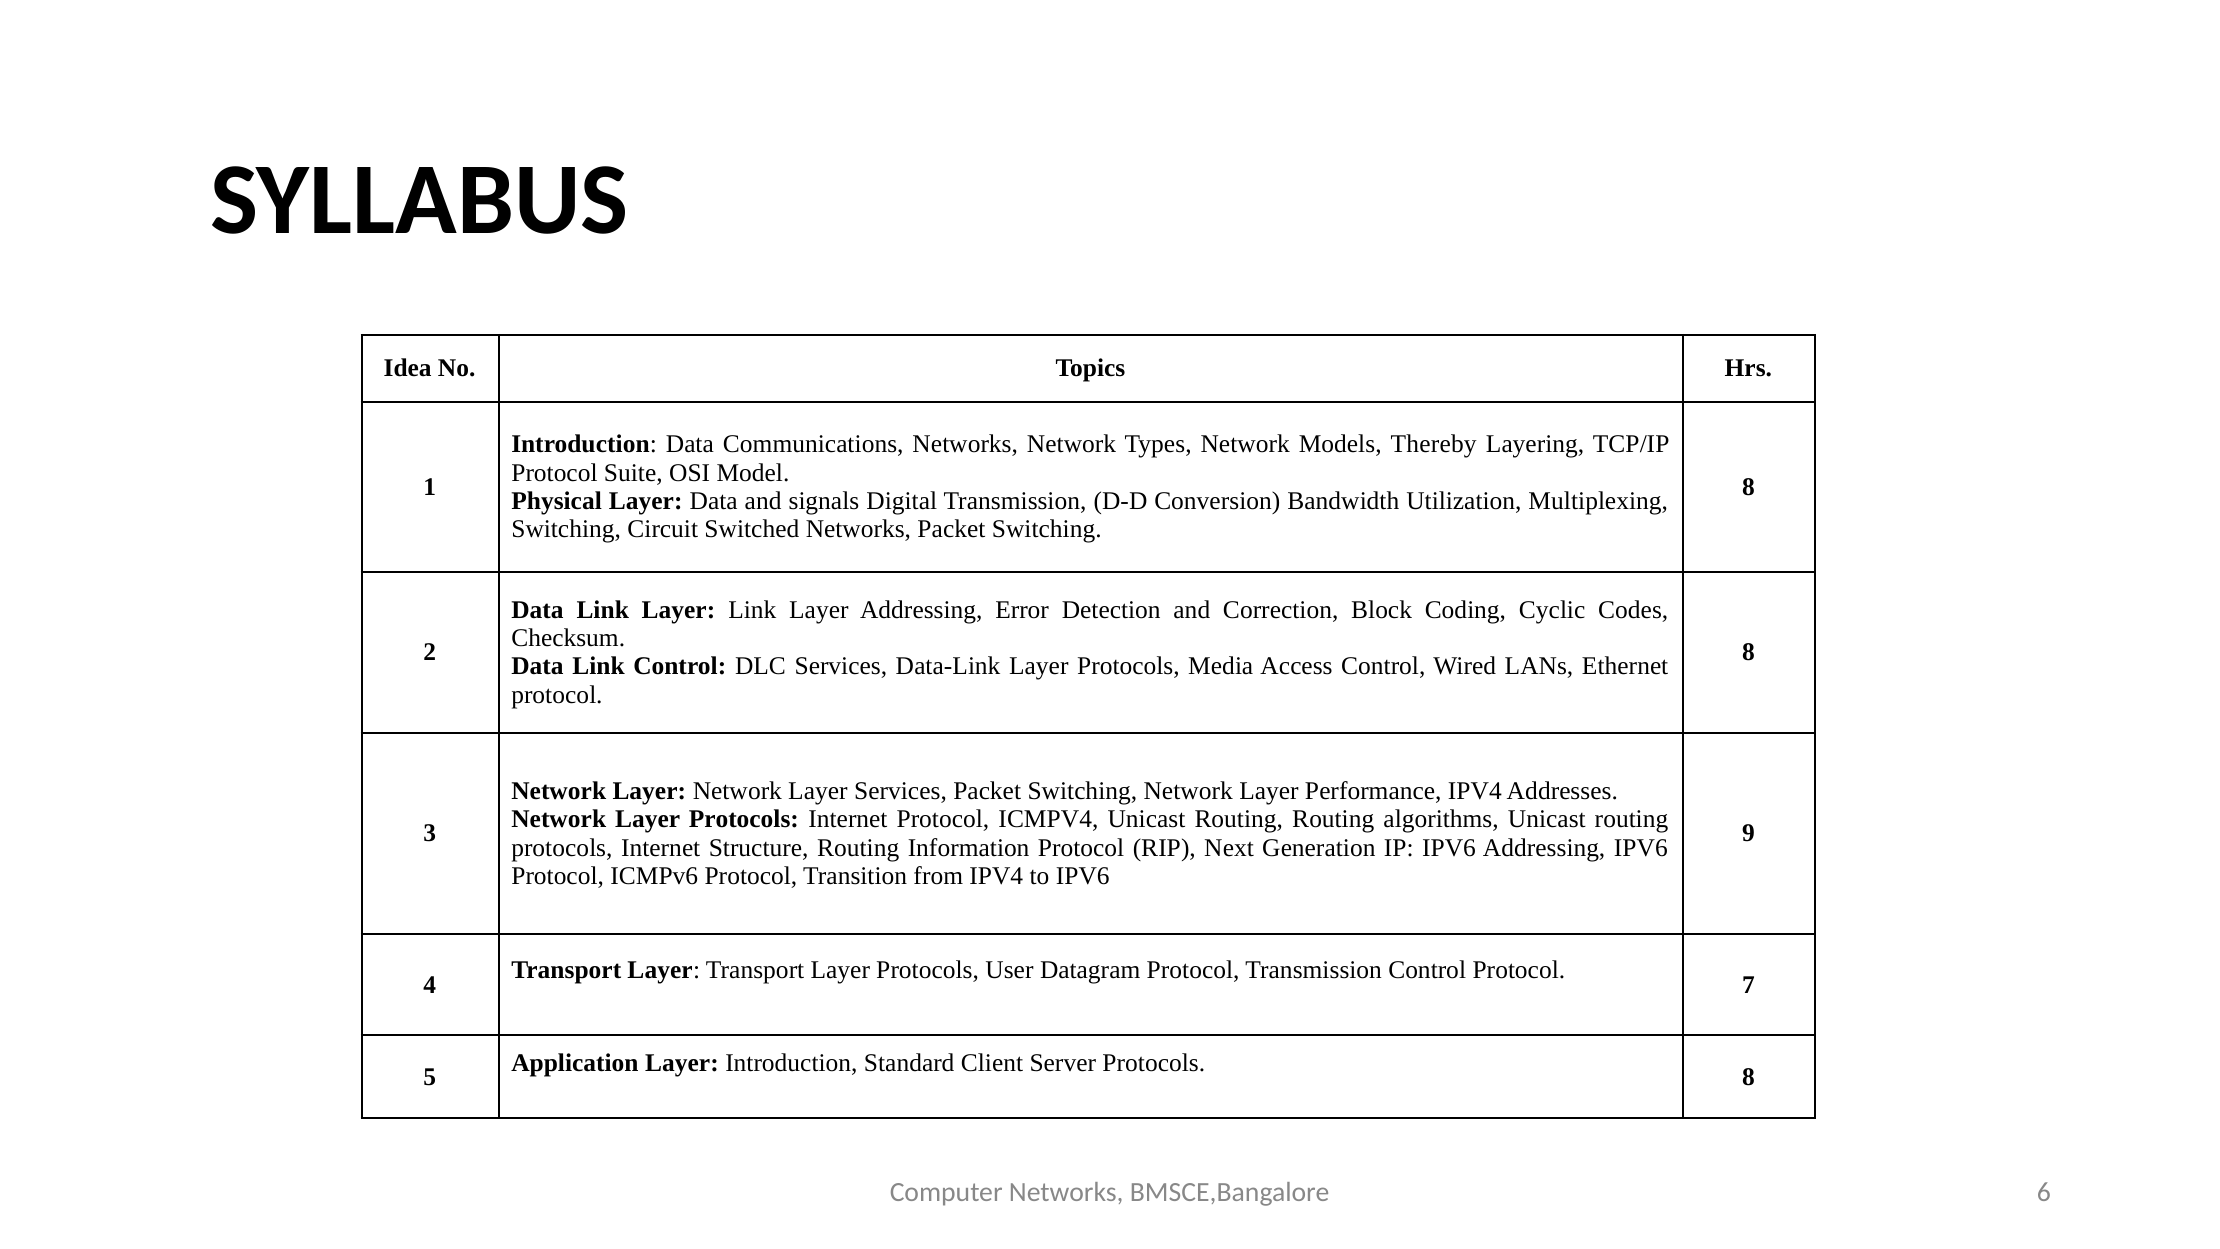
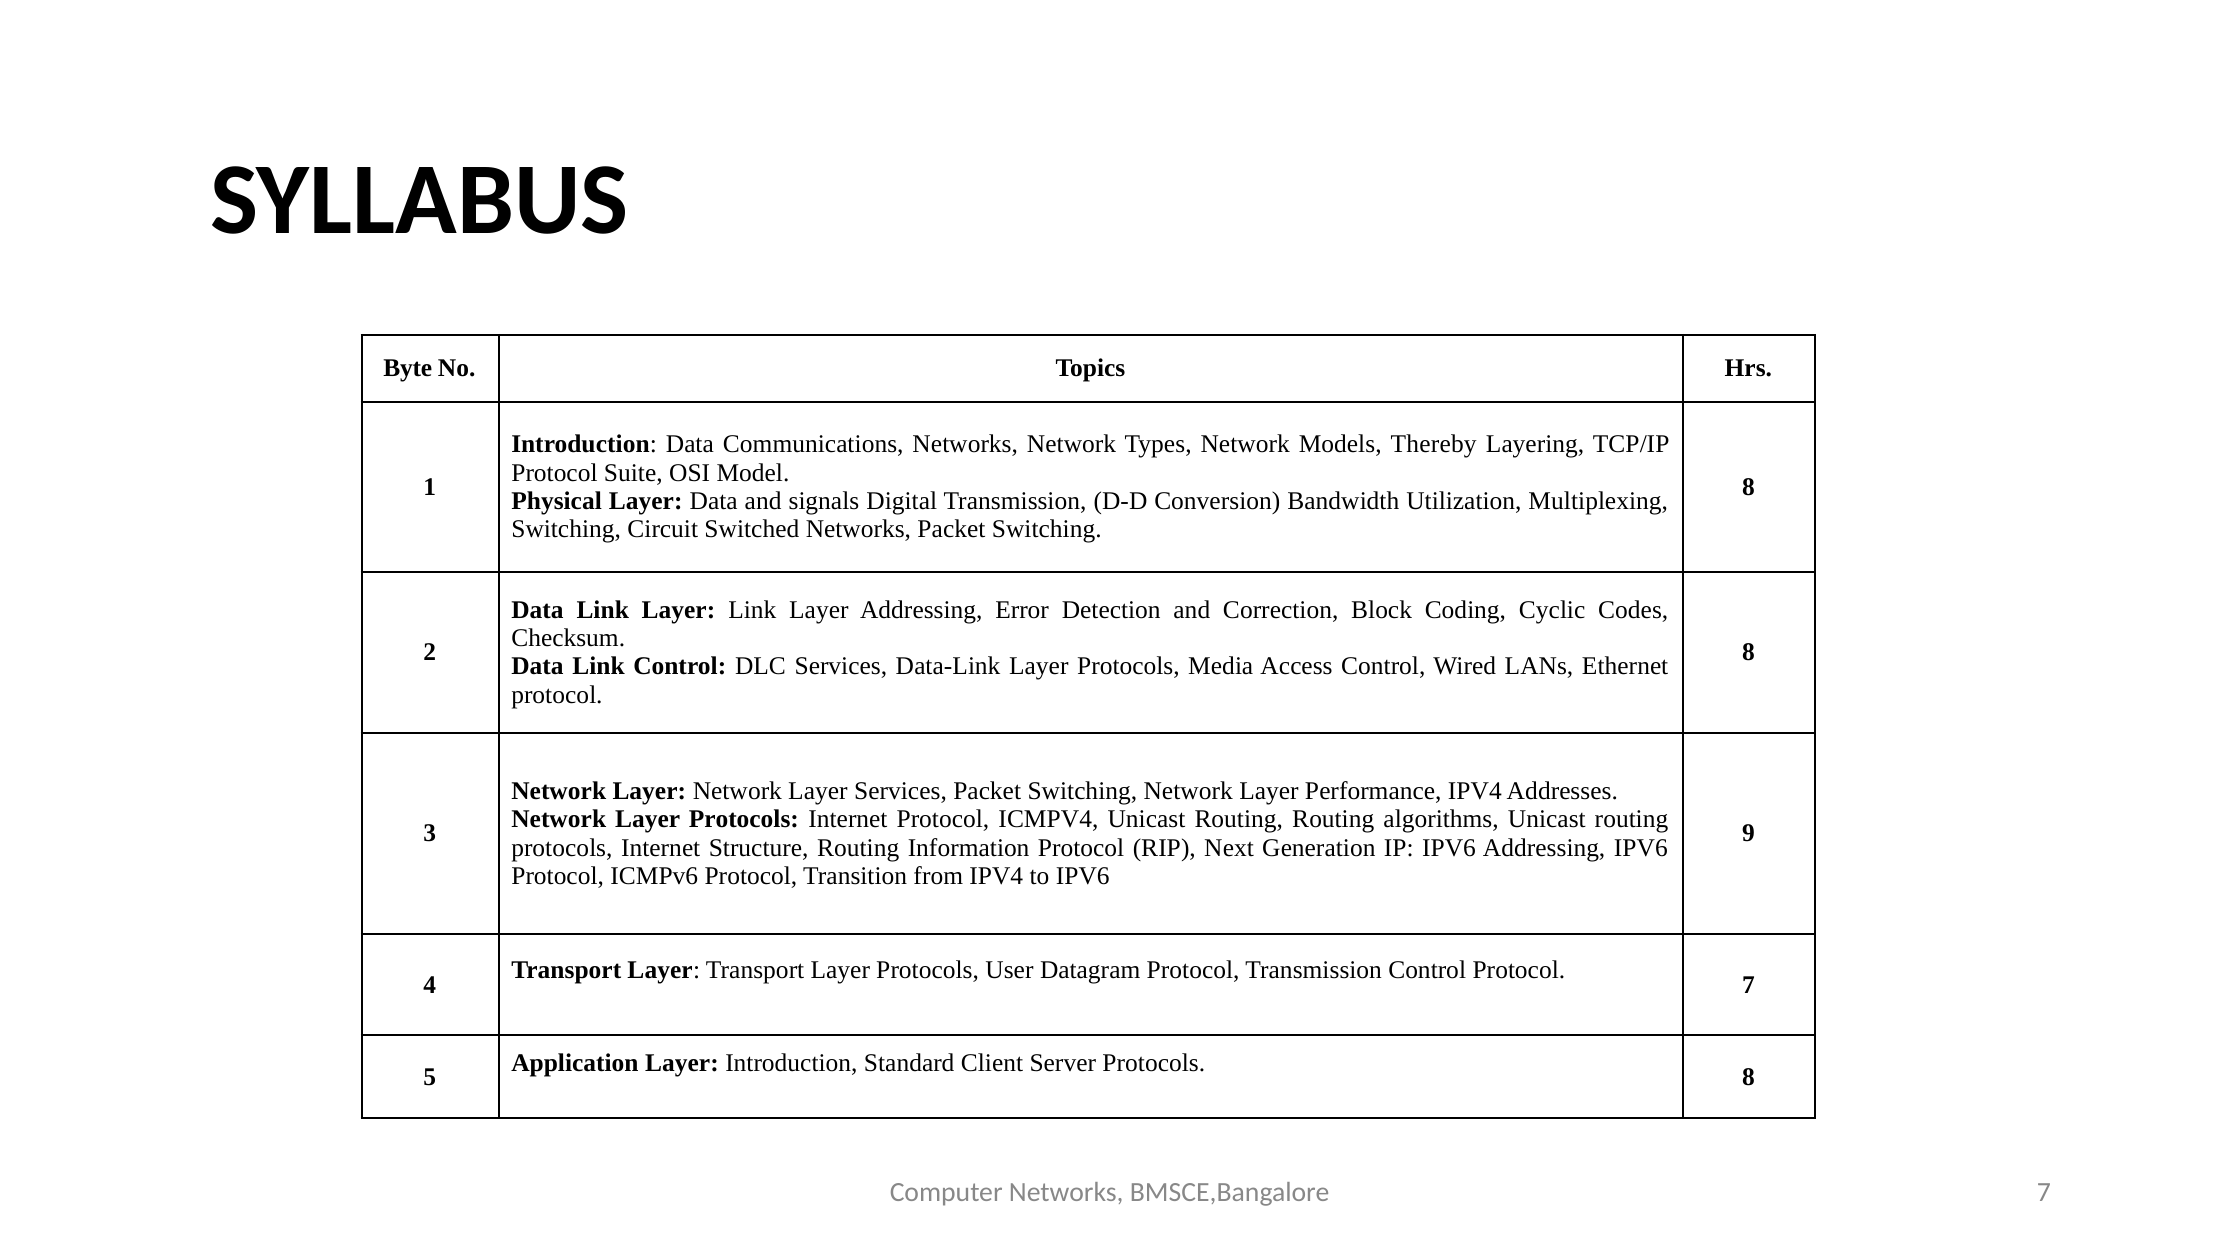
Idea: Idea -> Byte
BMSCE,Bangalore 6: 6 -> 7
